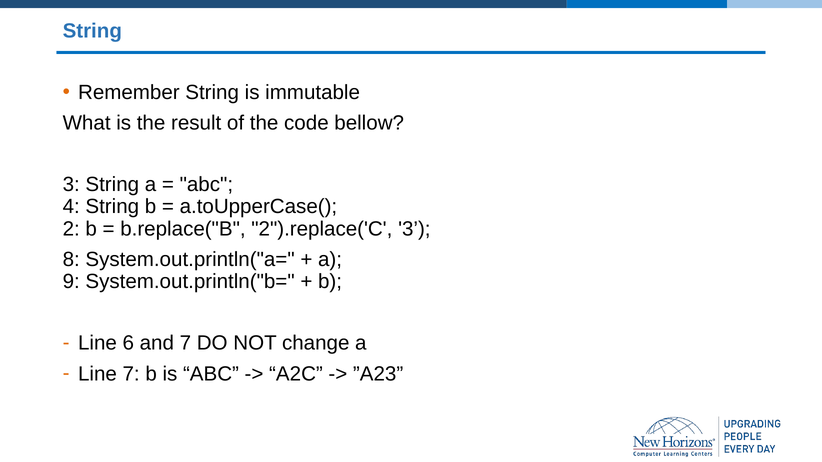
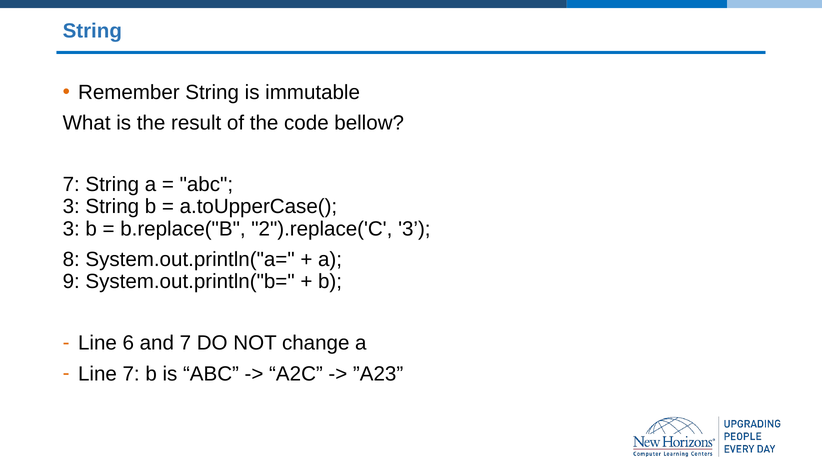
3 at (71, 185): 3 -> 7
4 at (71, 207): 4 -> 3
2 at (71, 229): 2 -> 3
